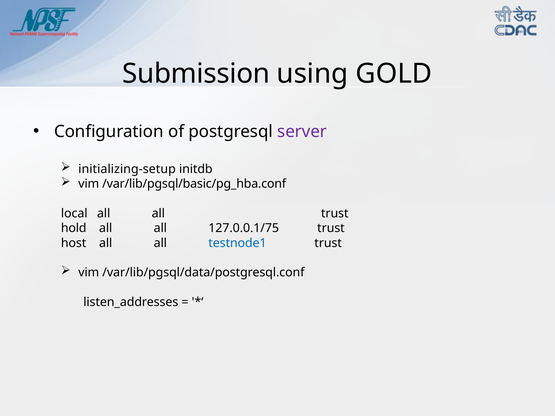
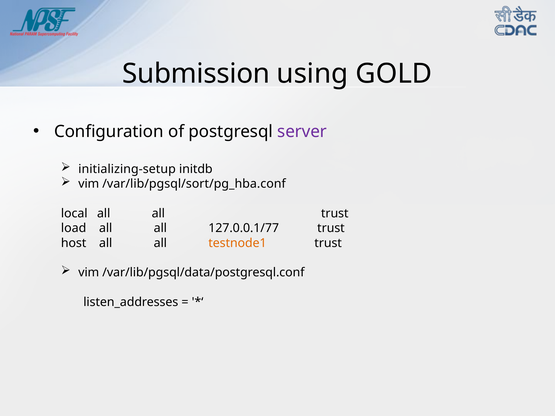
/var/lib/pgsql/basic/pg_hba.conf: /var/lib/pgsql/basic/pg_hba.conf -> /var/lib/pgsql/sort/pg_hba.conf
hold: hold -> load
127.0.0.1/75: 127.0.0.1/75 -> 127.0.0.1/77
testnode1 colour: blue -> orange
